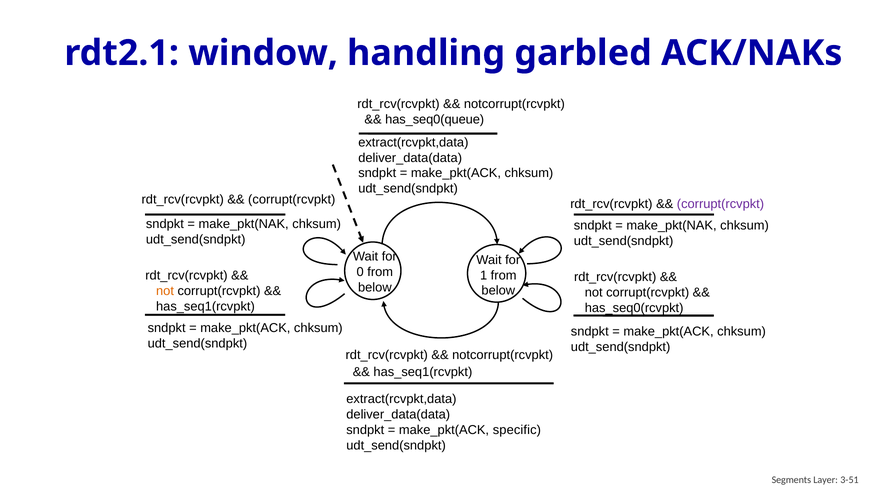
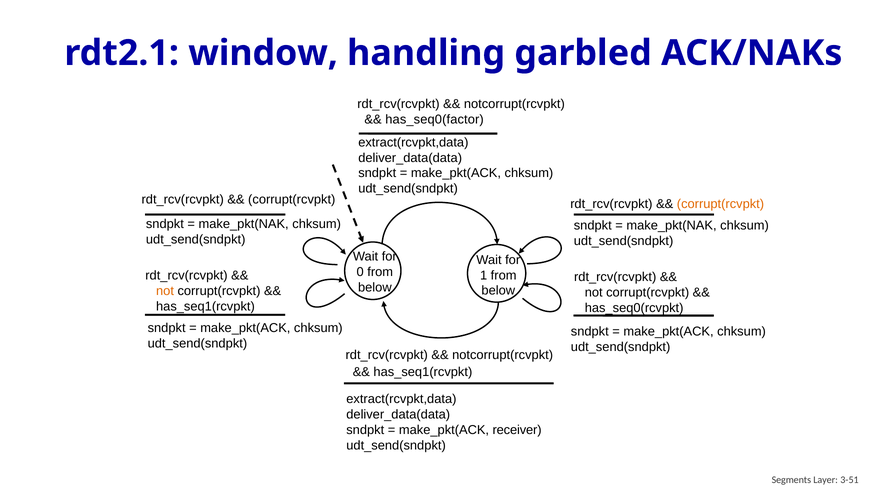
has_seq0(queue: has_seq0(queue -> has_seq0(factor
corrupt(rcvpkt at (720, 204) colour: purple -> orange
specific: specific -> receiver
